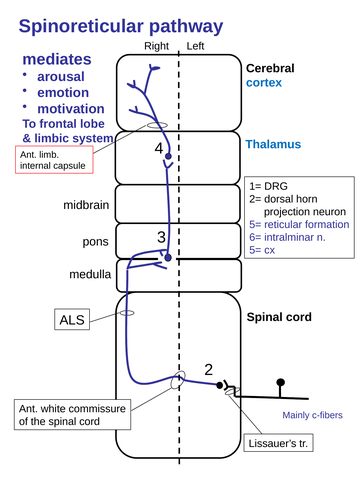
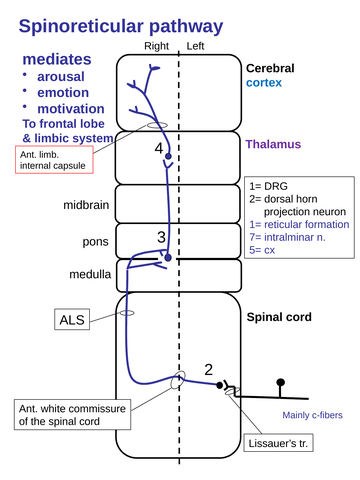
Thalamus colour: blue -> purple
5= at (255, 225): 5= -> 1=
6=: 6= -> 7=
